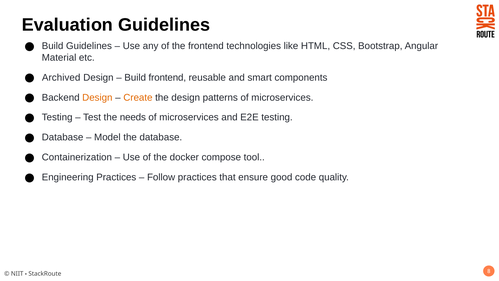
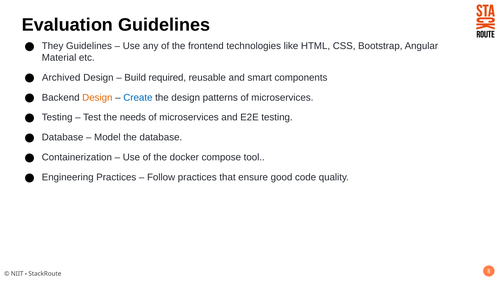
Build at (53, 46): Build -> They
Build frontend: frontend -> required
Create colour: orange -> blue
